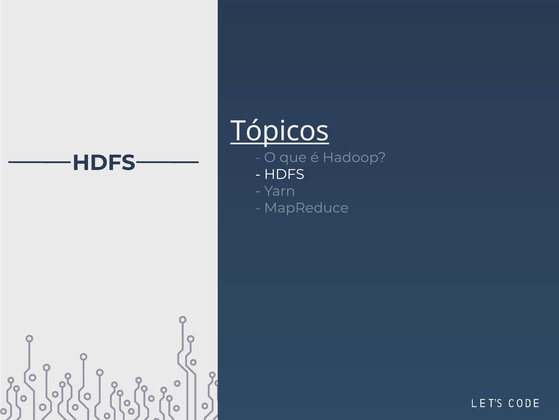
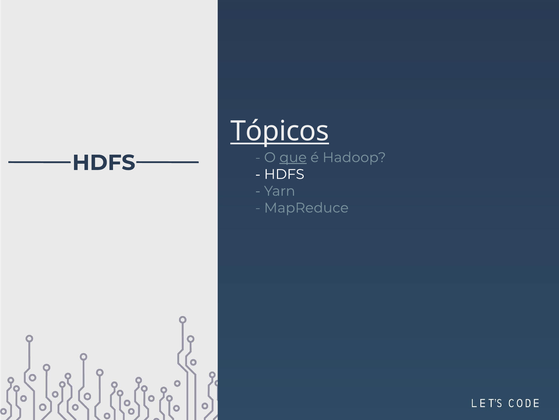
que underline: none -> present
